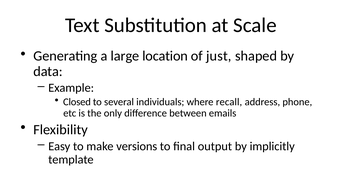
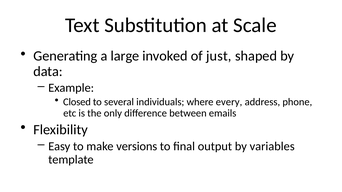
location: location -> invoked
recall: recall -> every
implicitly: implicitly -> variables
